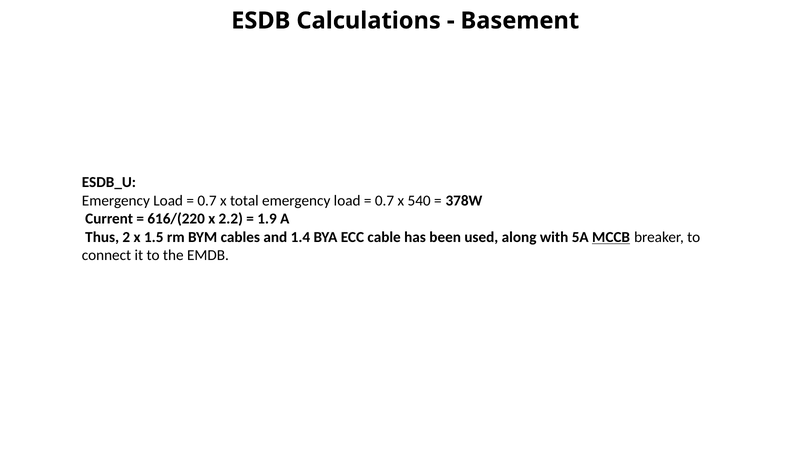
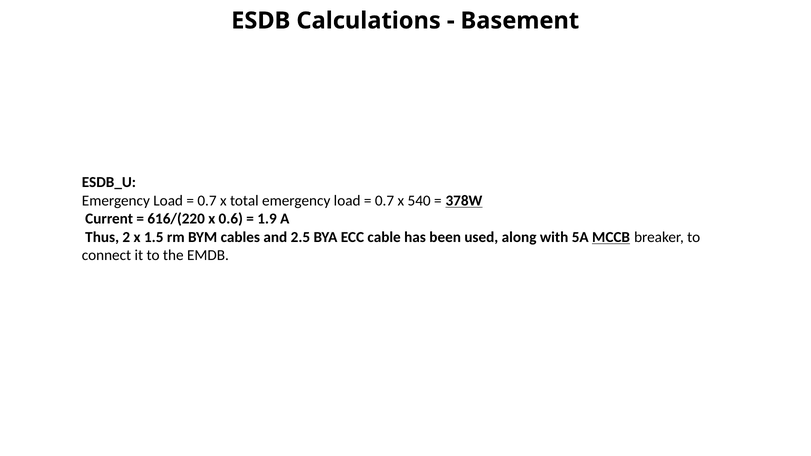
378W underline: none -> present
2.2: 2.2 -> 0.6
1.4: 1.4 -> 2.5
